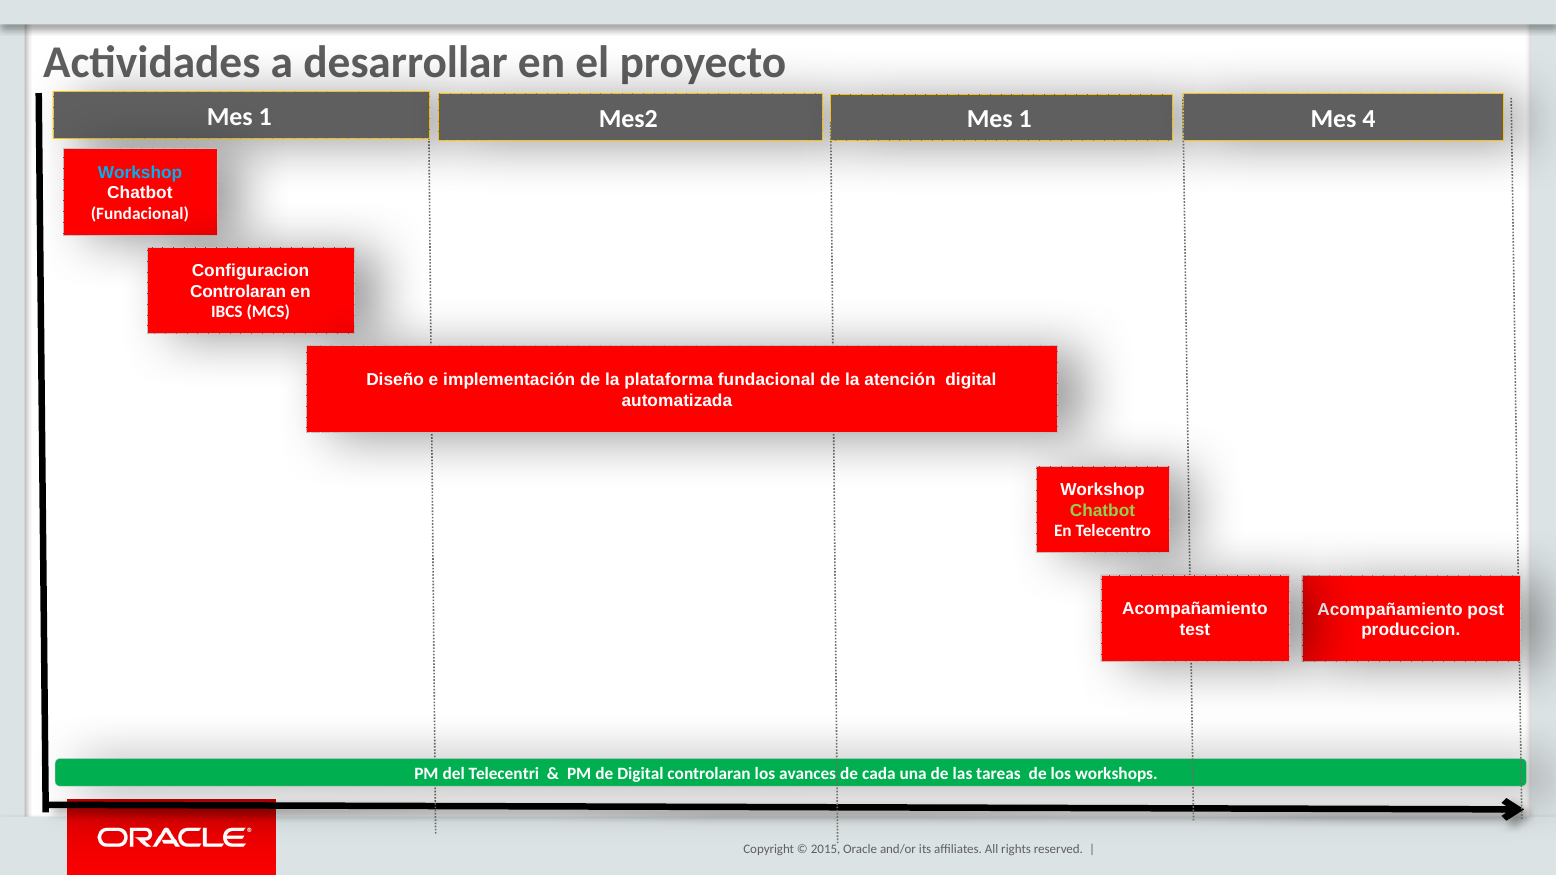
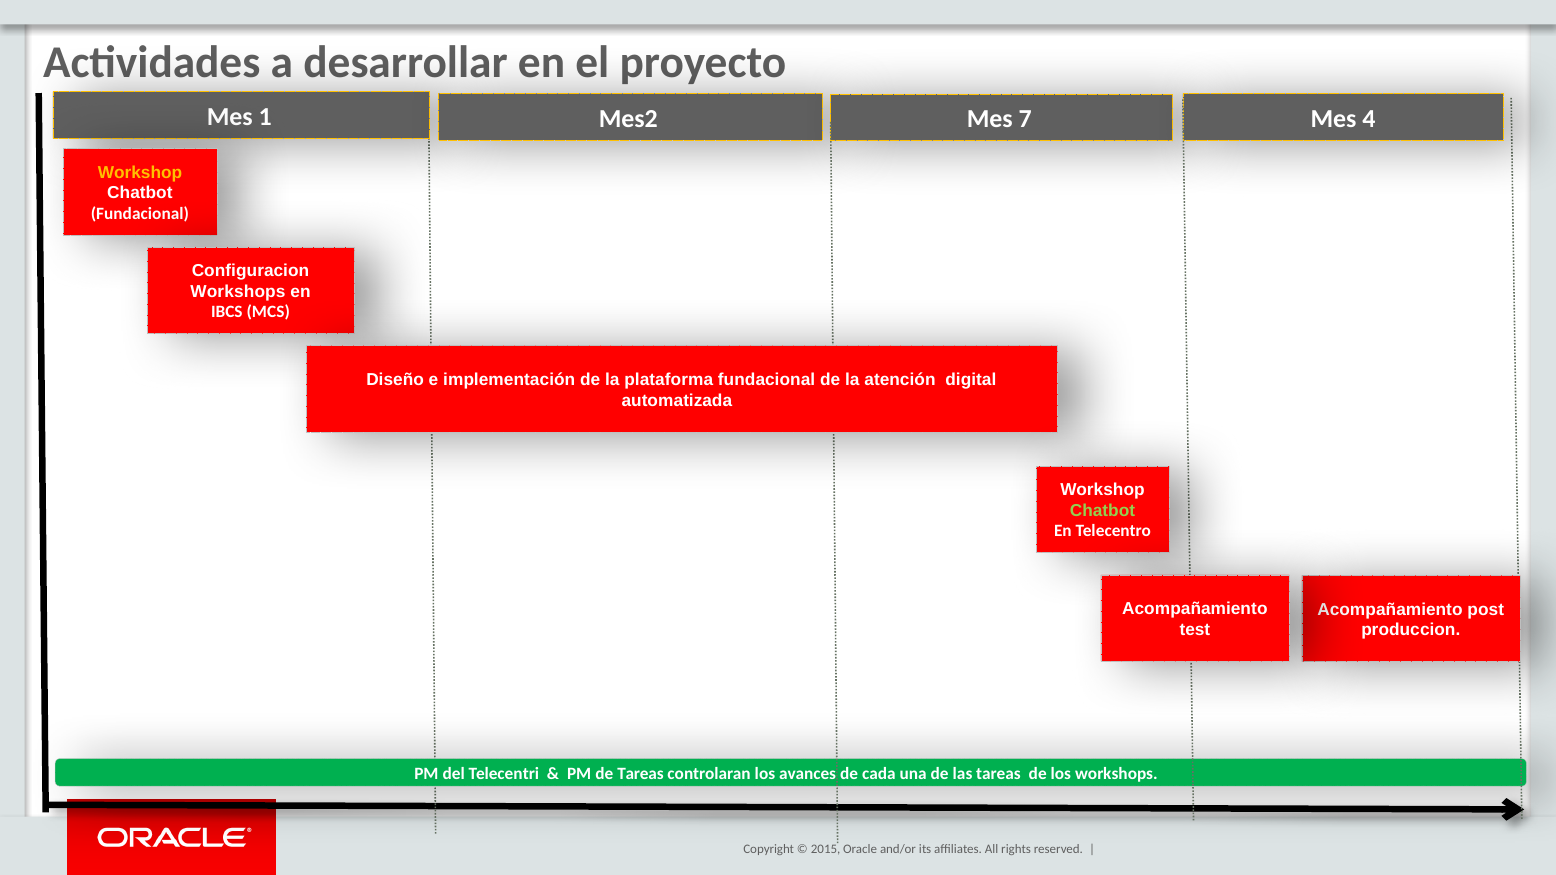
Mes2 Mes 1: 1 -> 7
Workshop at (140, 173) colour: light blue -> yellow
Controlaran at (238, 292): Controlaran -> Workshops
de Digital: Digital -> Tareas
